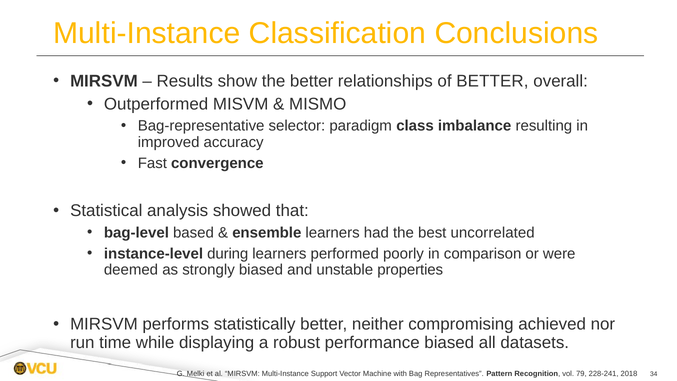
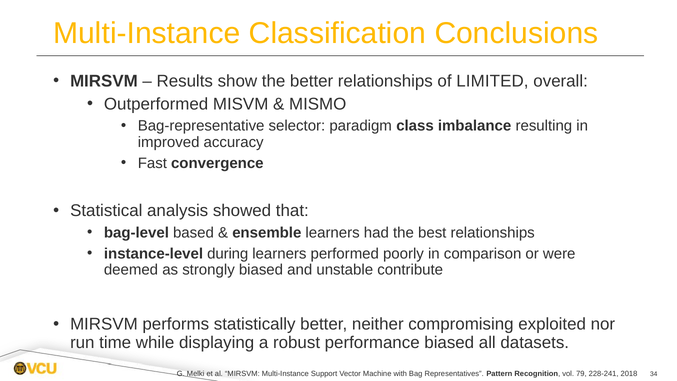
of BETTER: BETTER -> LIMITED
best uncorrelated: uncorrelated -> relationships
properties: properties -> contribute
achieved: achieved -> exploited
